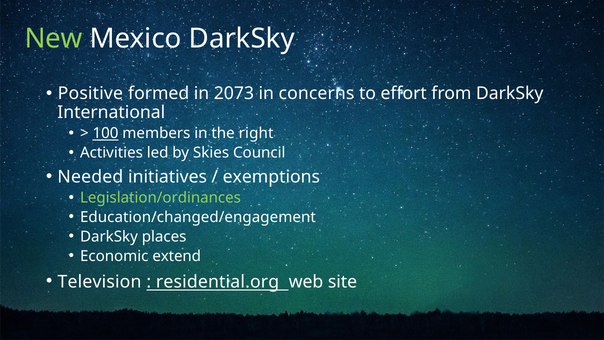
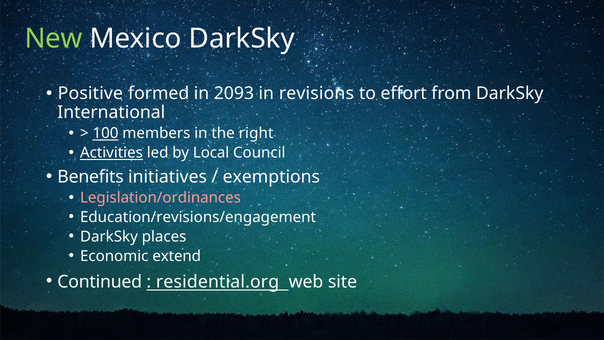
2073: 2073 -> 2093
concerns: concerns -> revisions
Activities underline: none -> present
Skies: Skies -> Local
Needed: Needed -> Benefits
Legislation/ordinances colour: light green -> pink
Education/changed/engagement: Education/changed/engagement -> Education/revisions/engagement
Television: Television -> Continued
